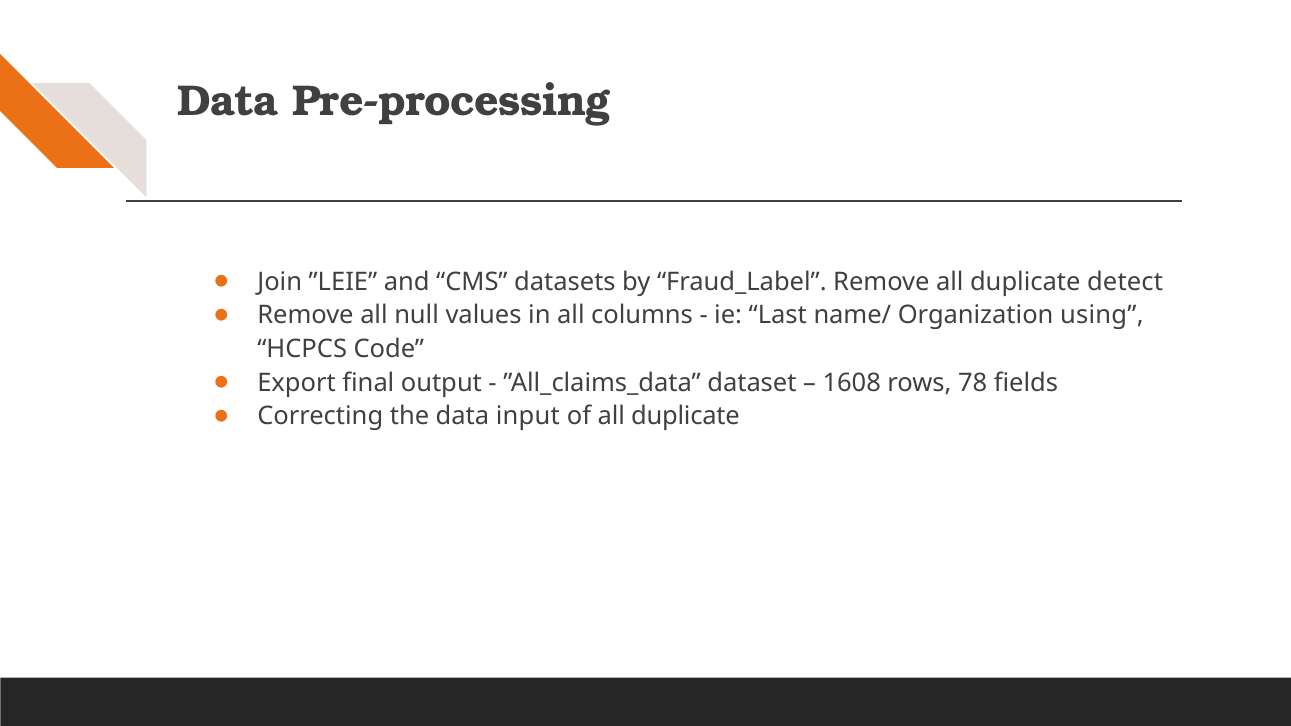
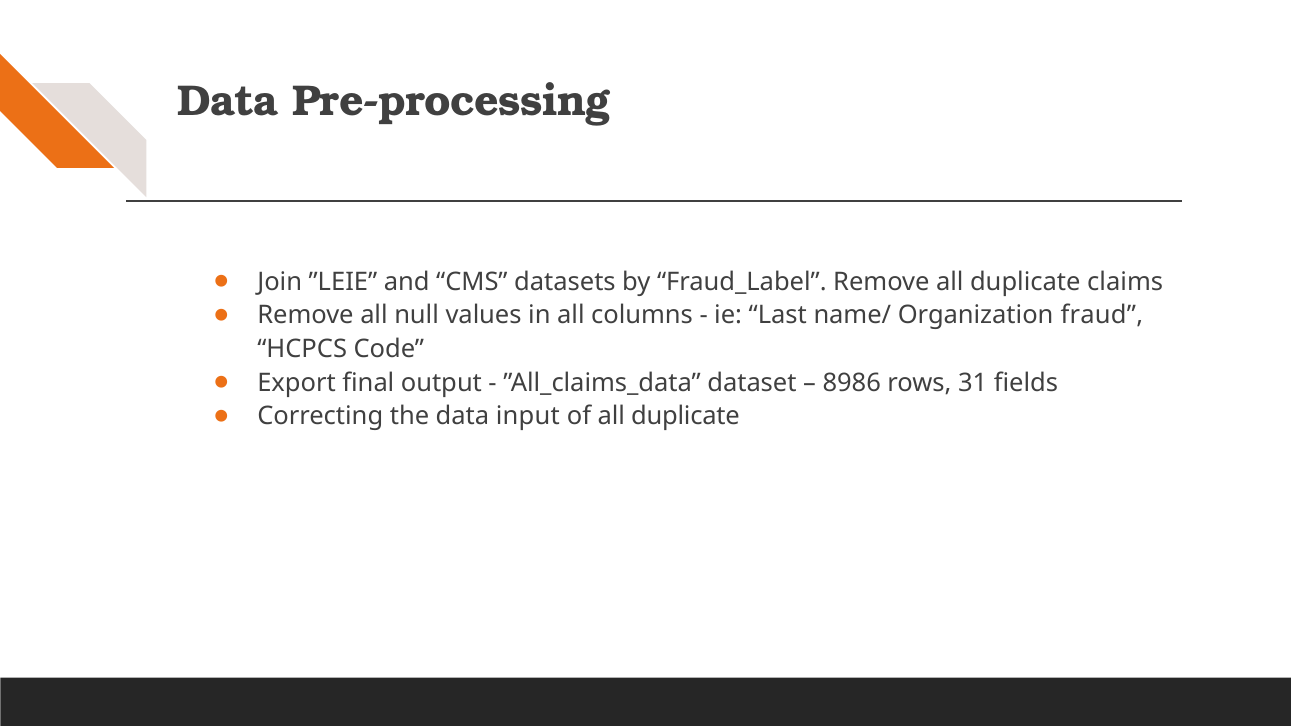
detect: detect -> claims
using: using -> fraud
1608: 1608 -> 8986
78: 78 -> 31
